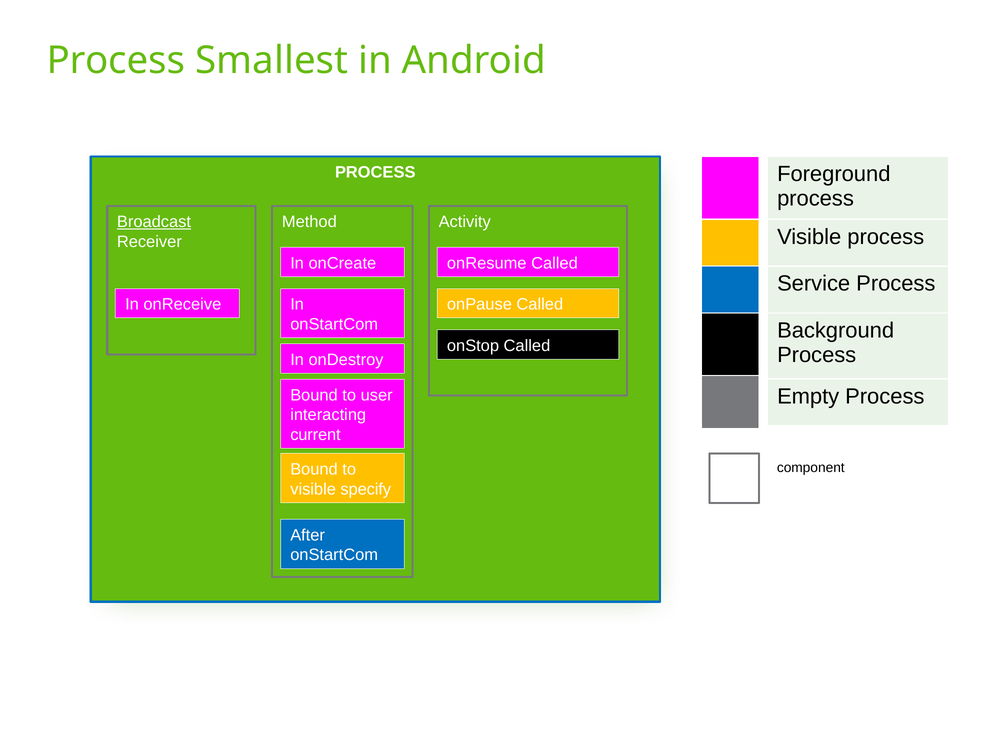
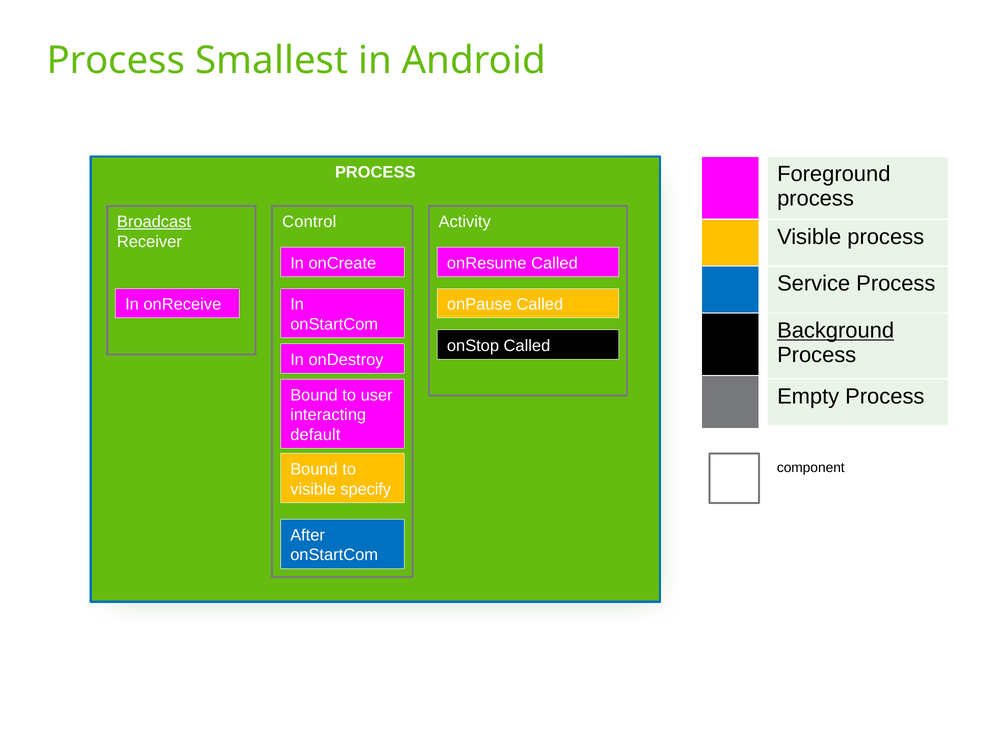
Method: Method -> Control
Background underline: none -> present
current: current -> default
